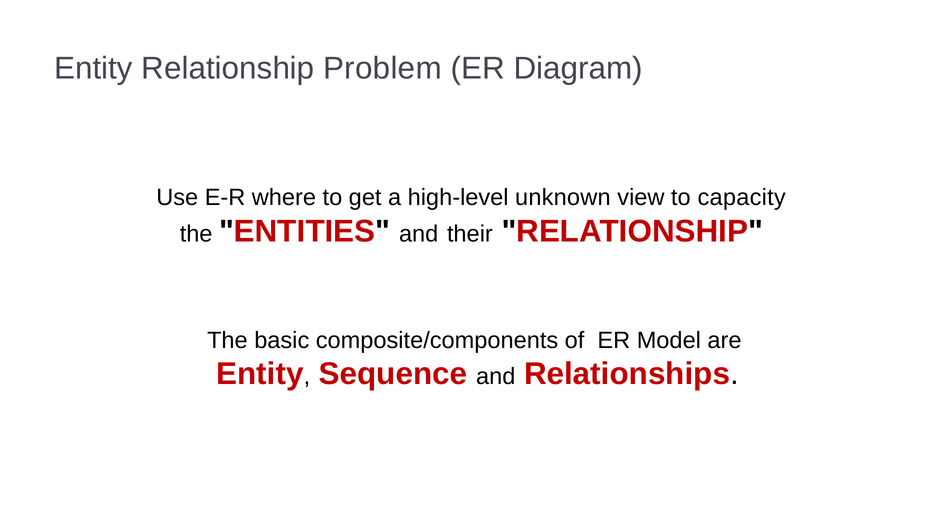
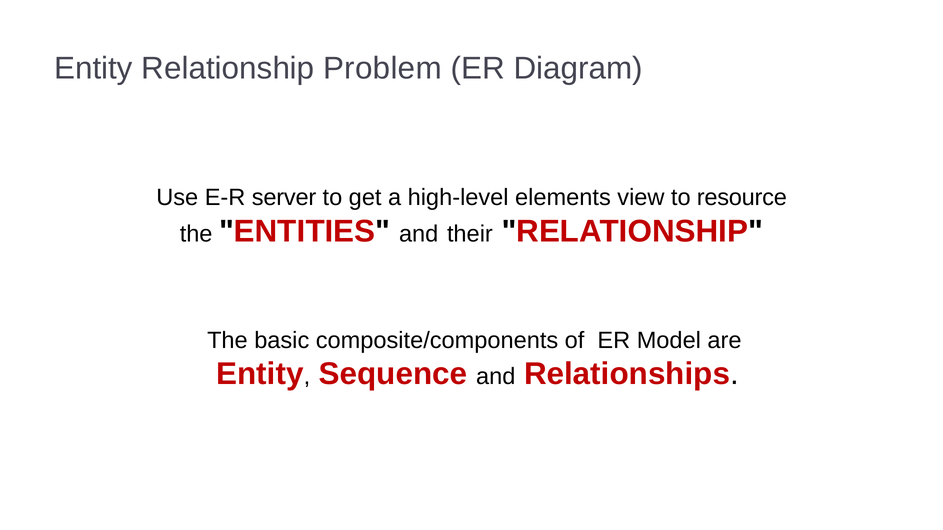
where: where -> server
unknown: unknown -> elements
capacity: capacity -> resource
